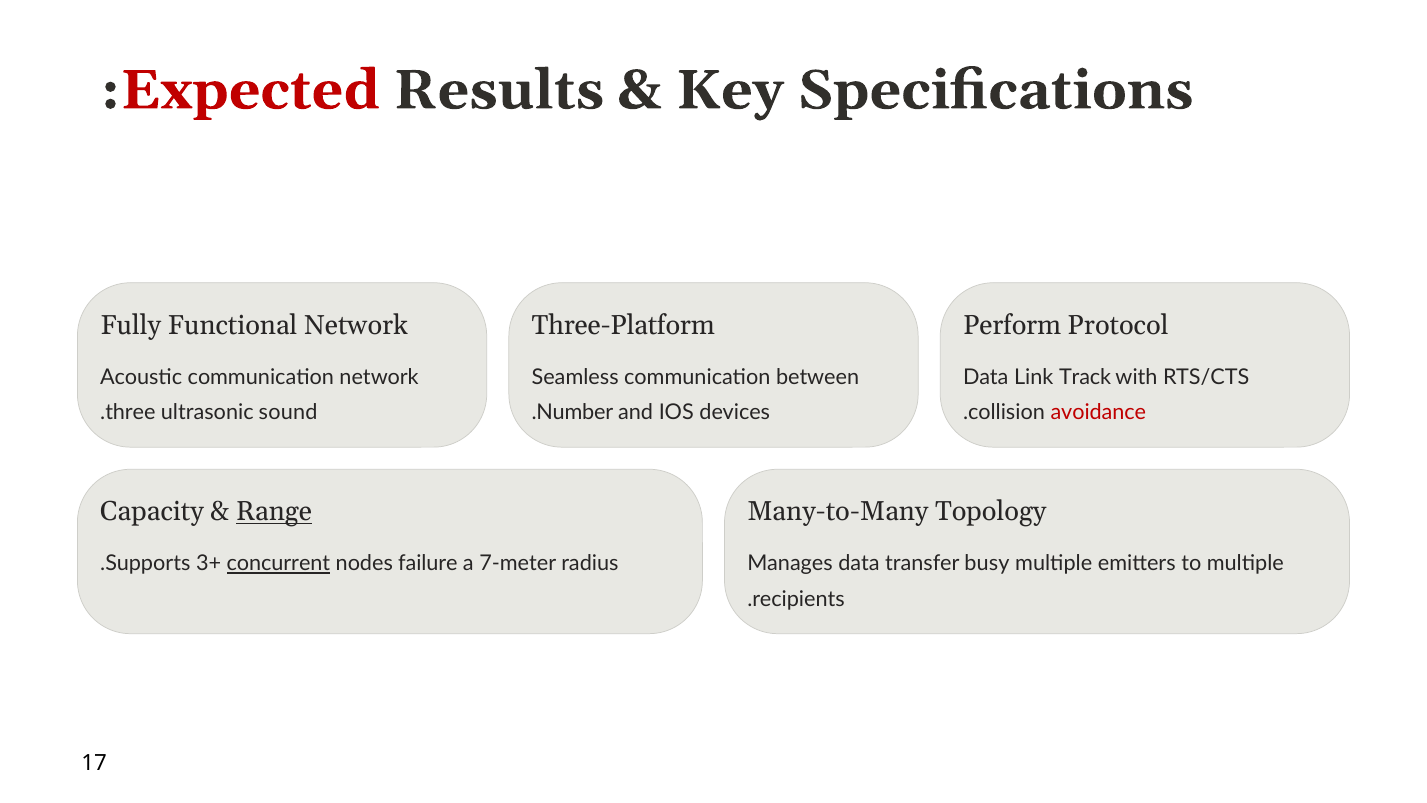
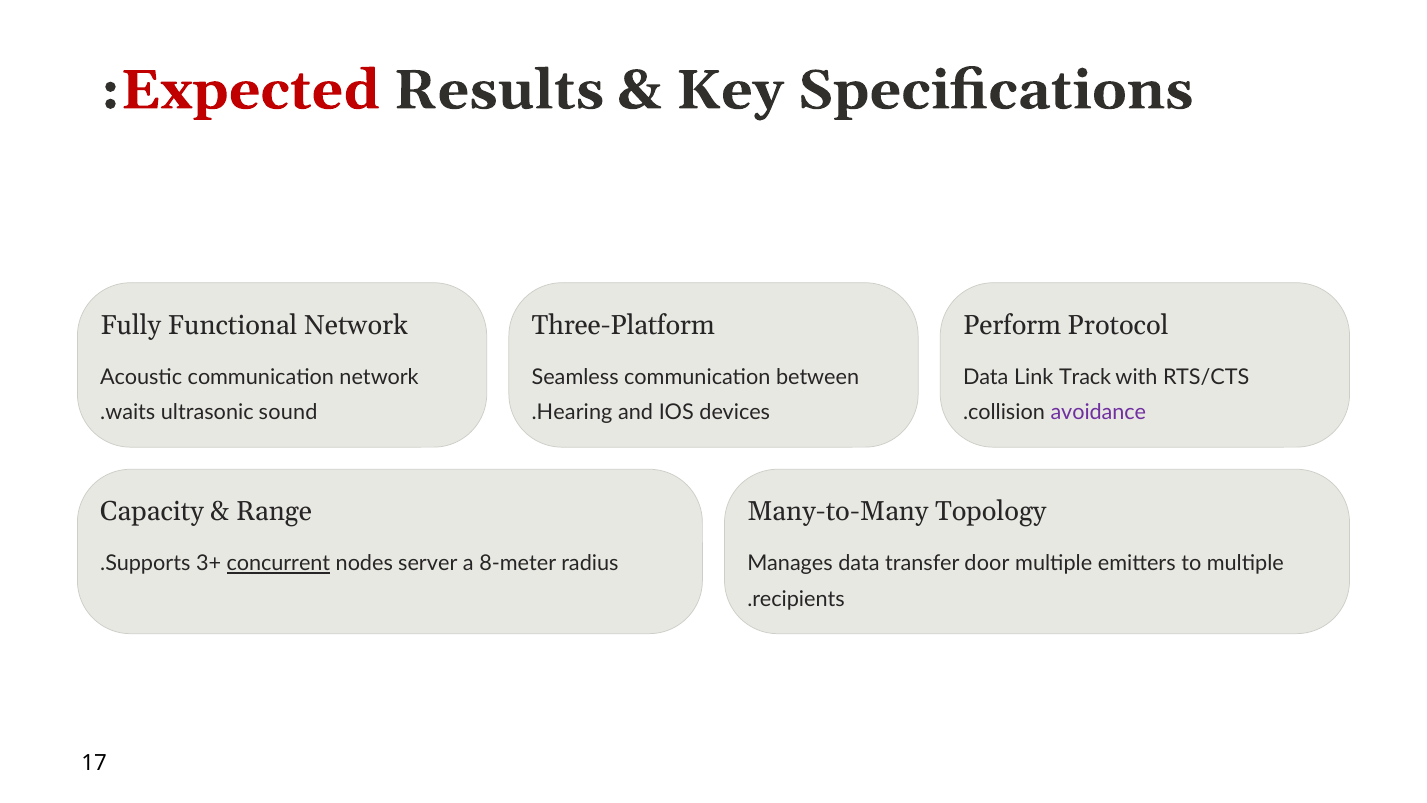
three: three -> waits
Number: Number -> Hearing
avoidance colour: red -> purple
Range underline: present -> none
failure: failure -> server
7-meter: 7-meter -> 8-meter
busy: busy -> door
